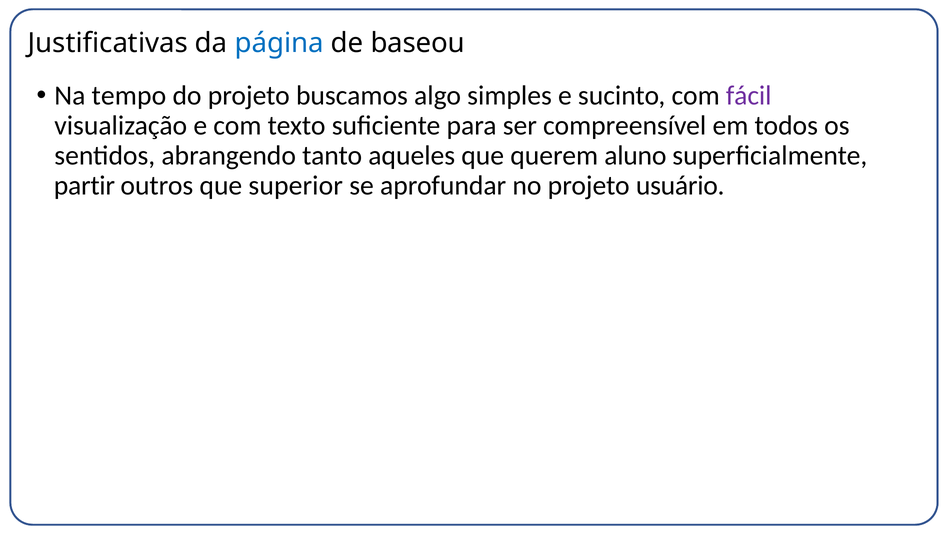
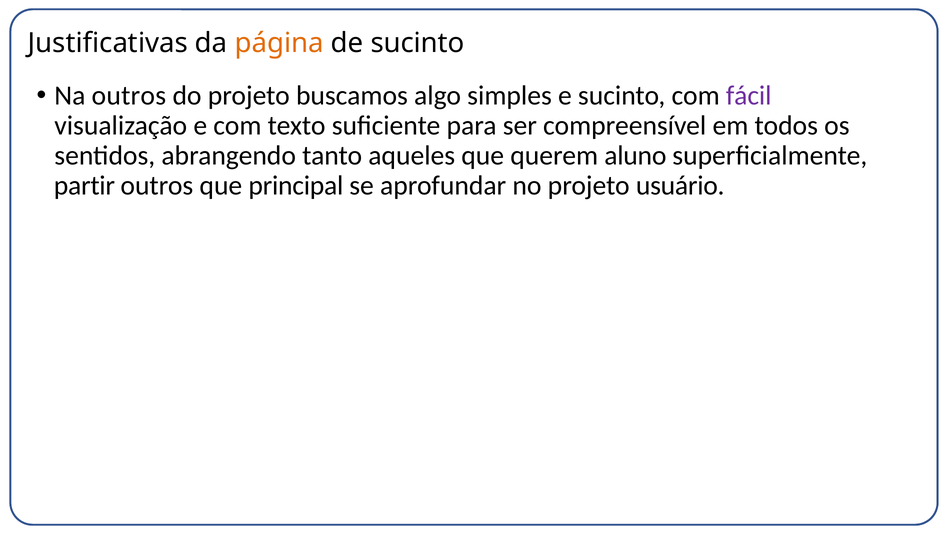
página colour: blue -> orange
de baseou: baseou -> sucinto
Na tempo: tempo -> outros
superior: superior -> principal
